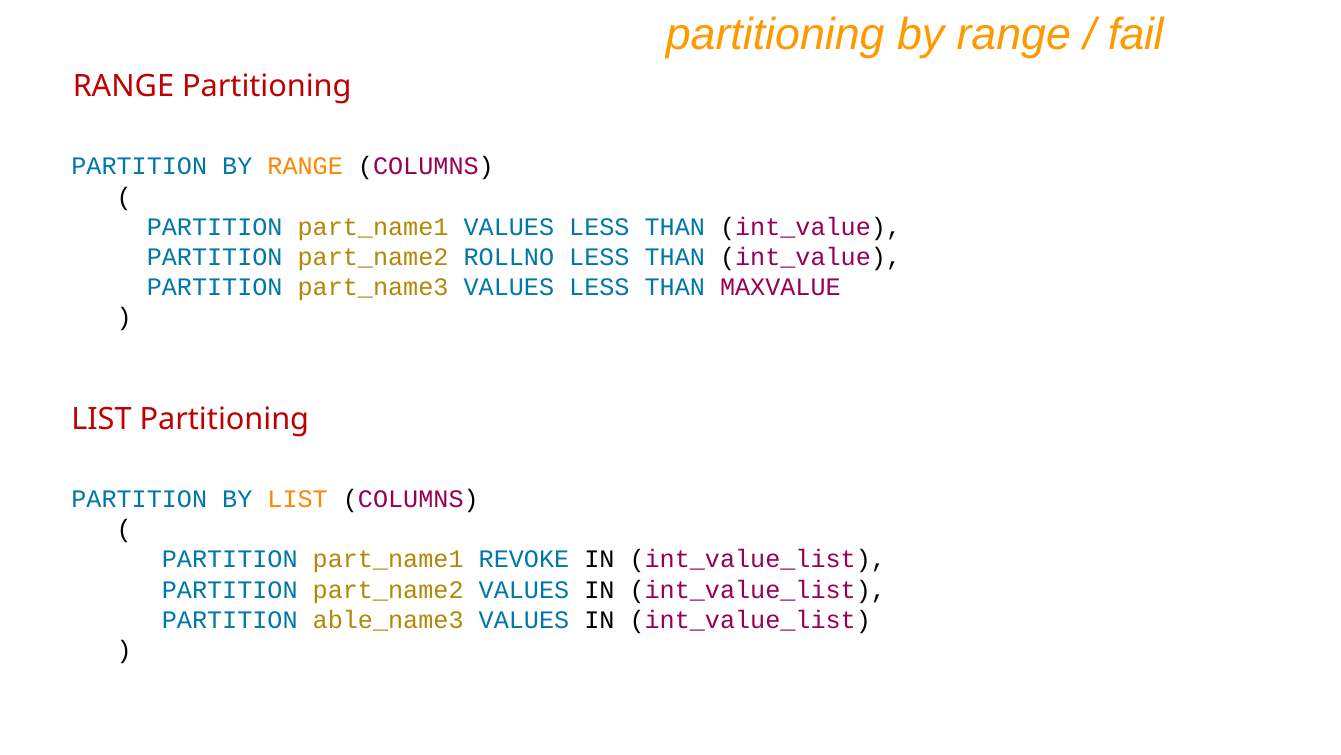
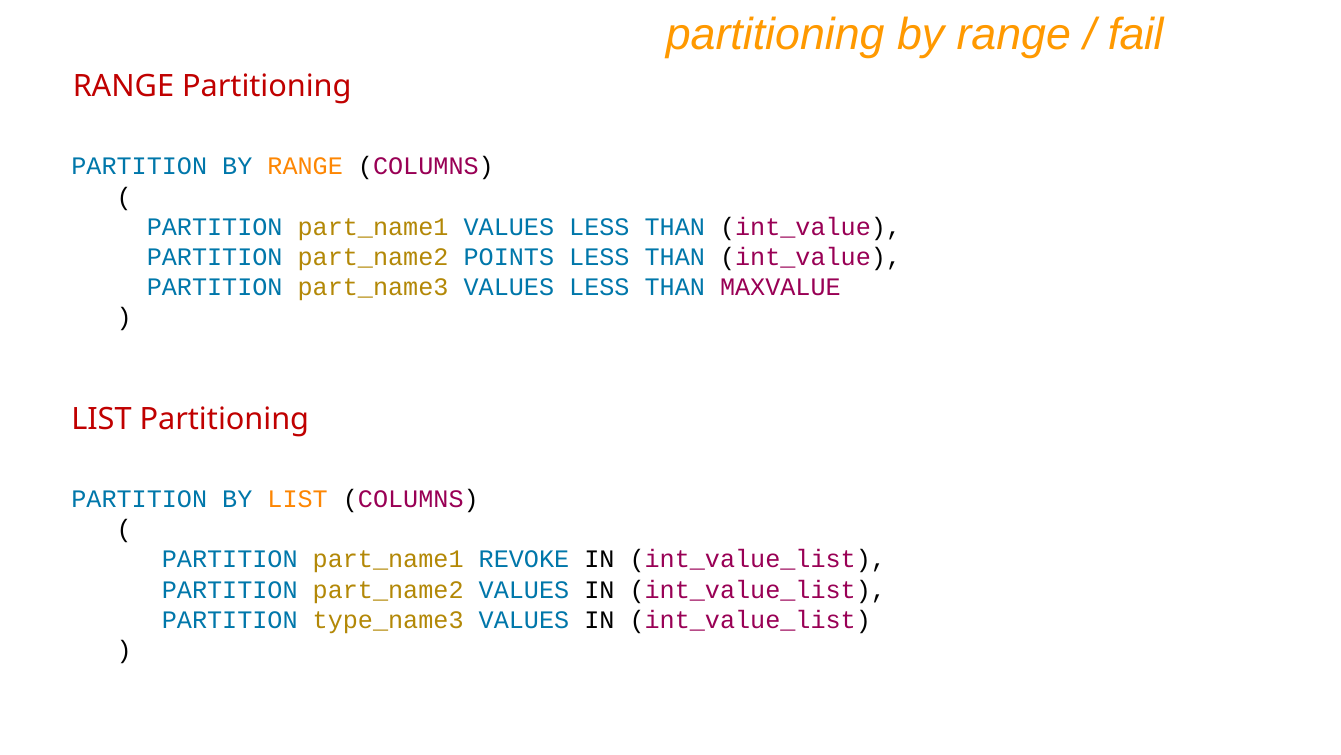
ROLLNO: ROLLNO -> POINTS
able_name3: able_name3 -> type_name3
